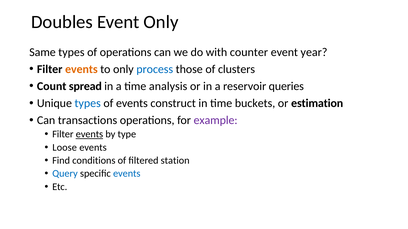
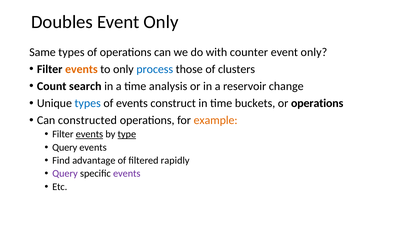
year at (314, 52): year -> only
spread: spread -> search
queries: queries -> change
or estimation: estimation -> operations
transactions: transactions -> constructed
example colour: purple -> orange
type underline: none -> present
Loose at (65, 148): Loose -> Query
conditions: conditions -> advantage
station: station -> rapidly
Query at (65, 174) colour: blue -> purple
events at (127, 174) colour: blue -> purple
